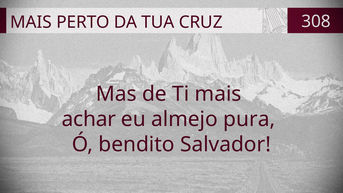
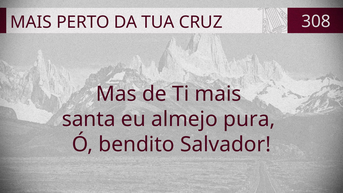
achar: achar -> santa
